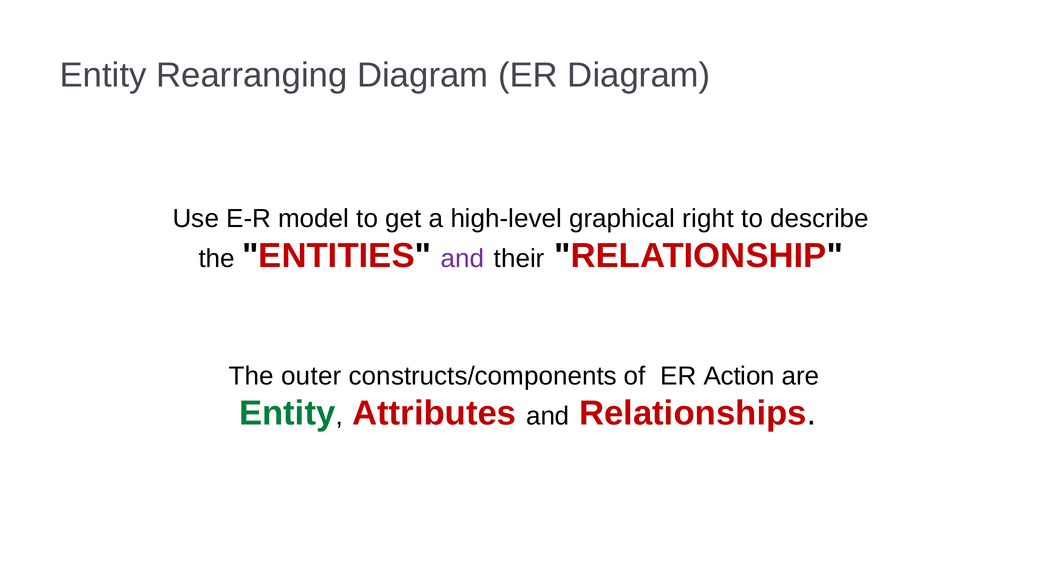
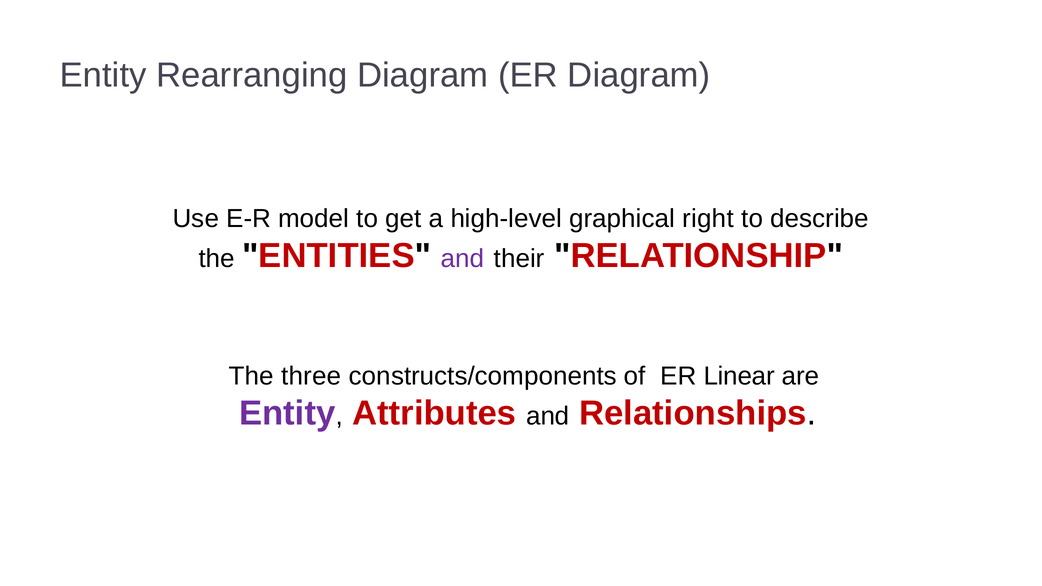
outer: outer -> three
Action: Action -> Linear
Entity at (287, 413) colour: green -> purple
